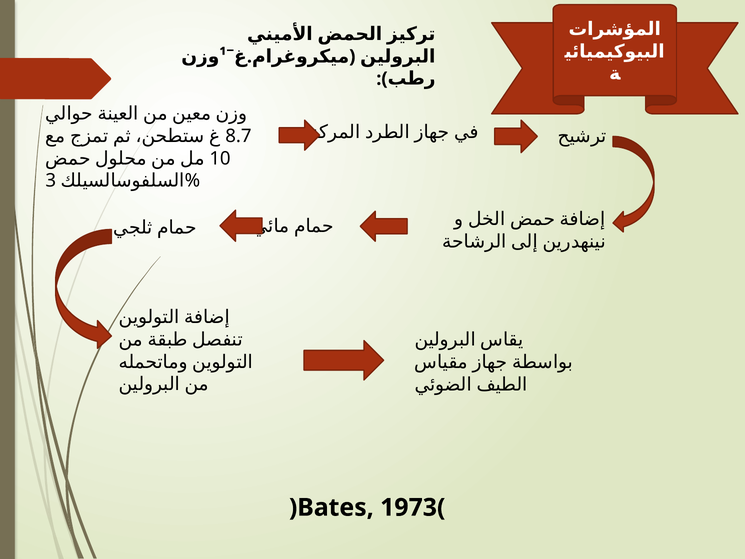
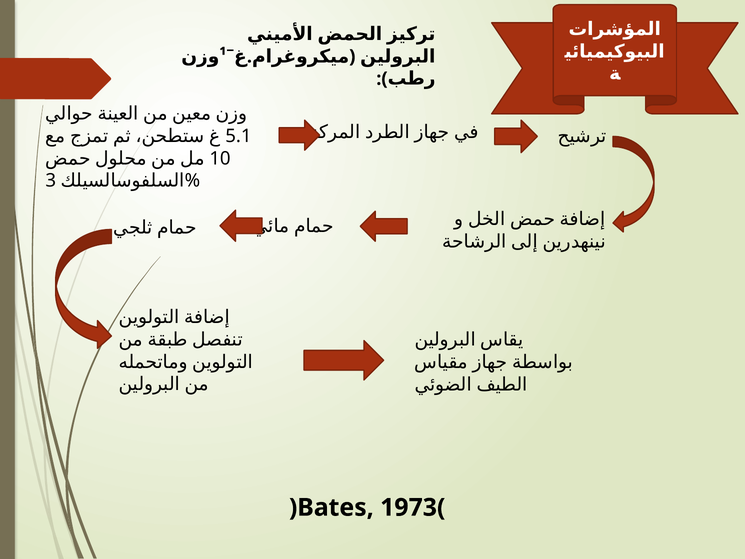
8.7: 8.7 -> 5.1
